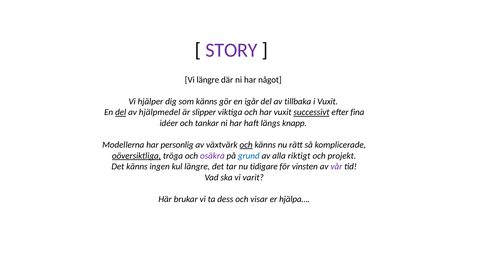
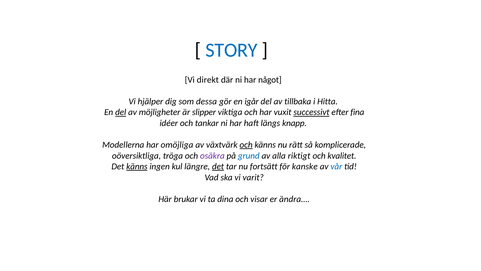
STORY colour: purple -> blue
Vi längre: längre -> direkt
som känns: känns -> dessa
i Vuxit: Vuxit -> Hitta
hjälpmedel: hjälpmedel -> möjligheter
personlig: personlig -> omöjliga
oöversiktliga underline: present -> none
projekt: projekt -> kvalitet
känns at (137, 166) underline: none -> present
det at (218, 166) underline: none -> present
tidigare: tidigare -> fortsätt
vinsten: vinsten -> kanske
vår colour: purple -> blue
dess: dess -> dina
hjälpa…: hjälpa… -> ändra…
